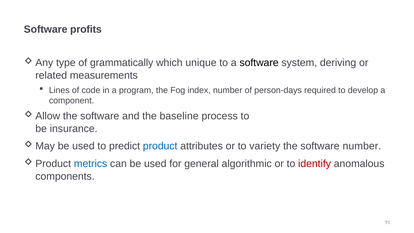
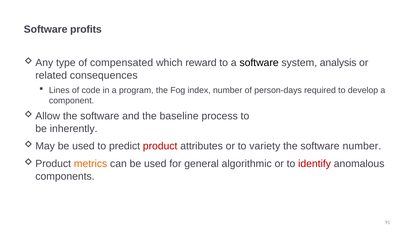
grammatically: grammatically -> compensated
unique: unique -> reward
deriving: deriving -> analysis
measurements: measurements -> consequences
insurance: insurance -> inherently
product colour: blue -> red
metrics colour: blue -> orange
